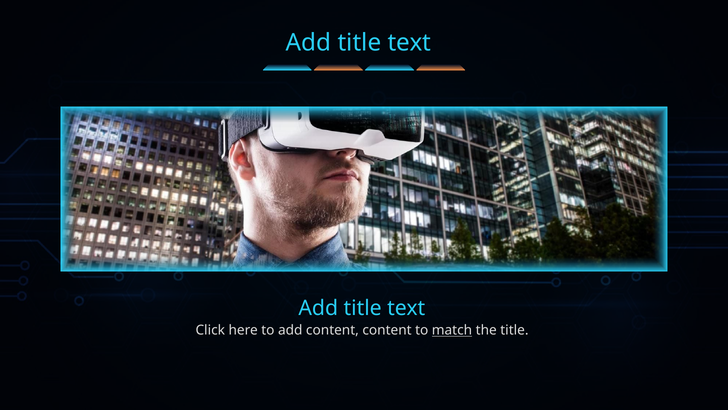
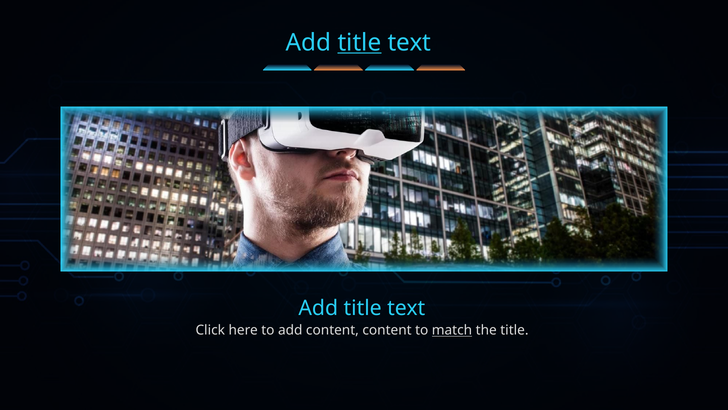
title at (359, 43) underline: none -> present
